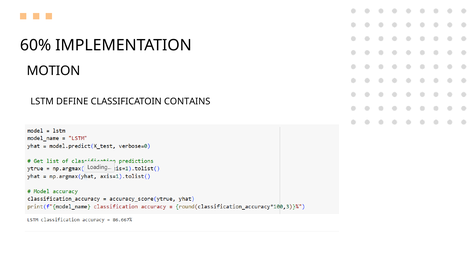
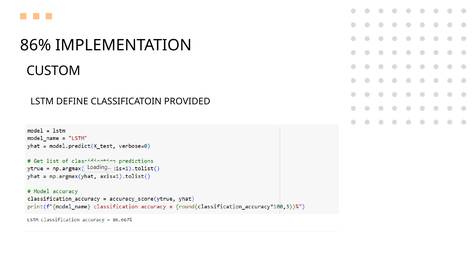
60%: 60% -> 86%
MOTION: MOTION -> CUSTOM
CONTAINS: CONTAINS -> PROVIDED
